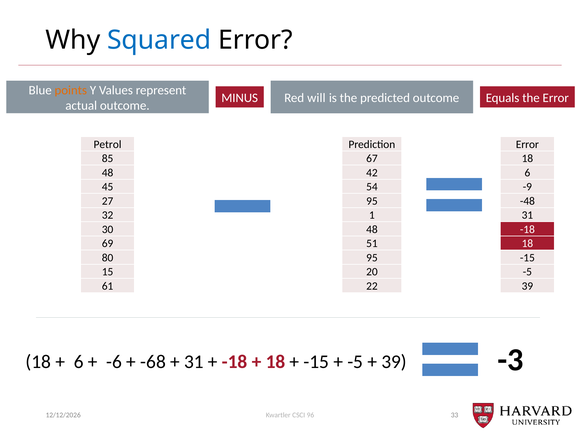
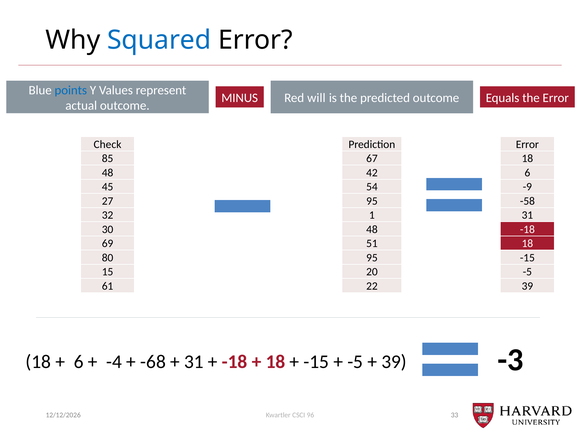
points colour: orange -> blue
Petrol: Petrol -> Check
-48: -48 -> -58
-6: -6 -> -4
